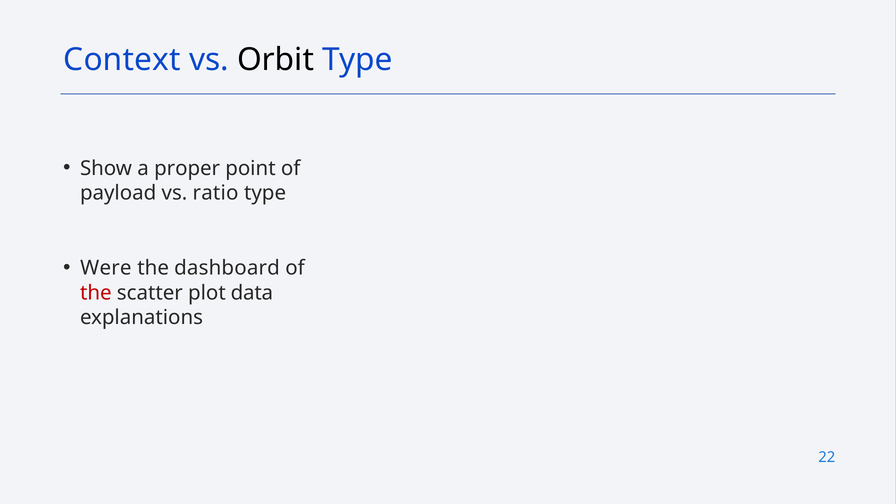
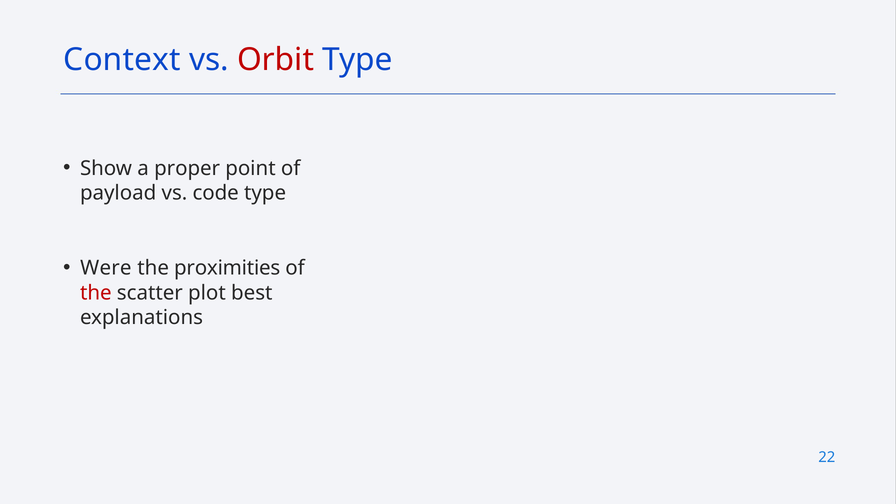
Orbit colour: black -> red
ratio: ratio -> code
dashboard: dashboard -> proximities
data: data -> best
